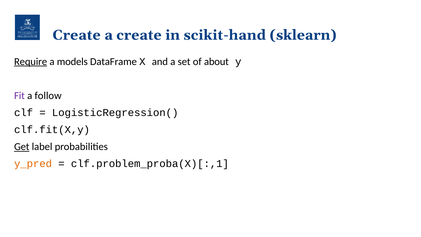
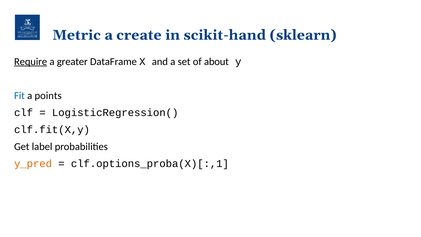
Create at (77, 35): Create -> Metric
models: models -> greater
Fit colour: purple -> blue
follow: follow -> points
Get underline: present -> none
clf.problem_proba(X)[:,1: clf.problem_proba(X)[:,1 -> clf.options_proba(X)[:,1
